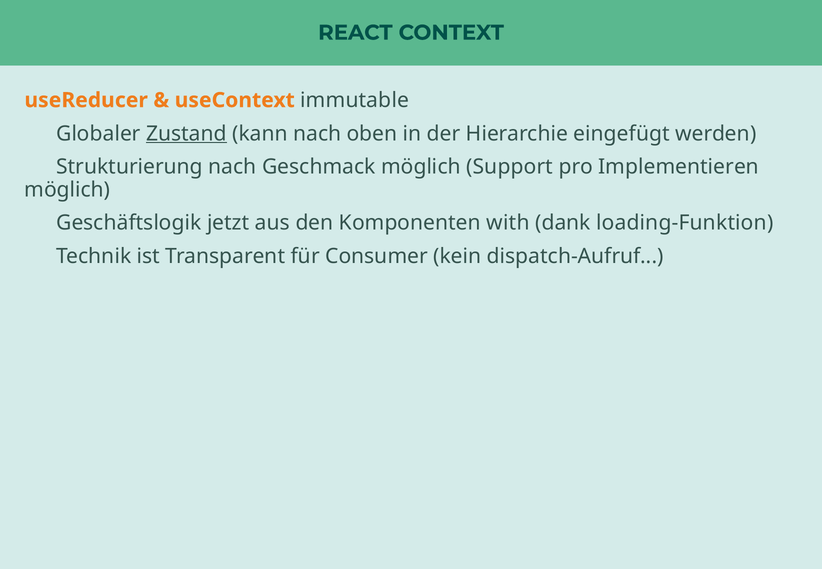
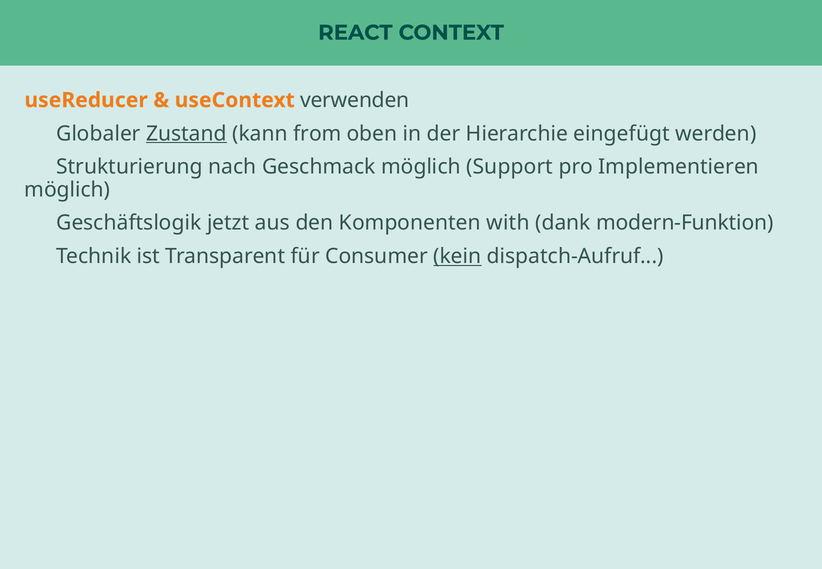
immutable: immutable -> verwenden
kann nach: nach -> from
loading-Funktion: loading-Funktion -> modern-Funktion
kein underline: none -> present
